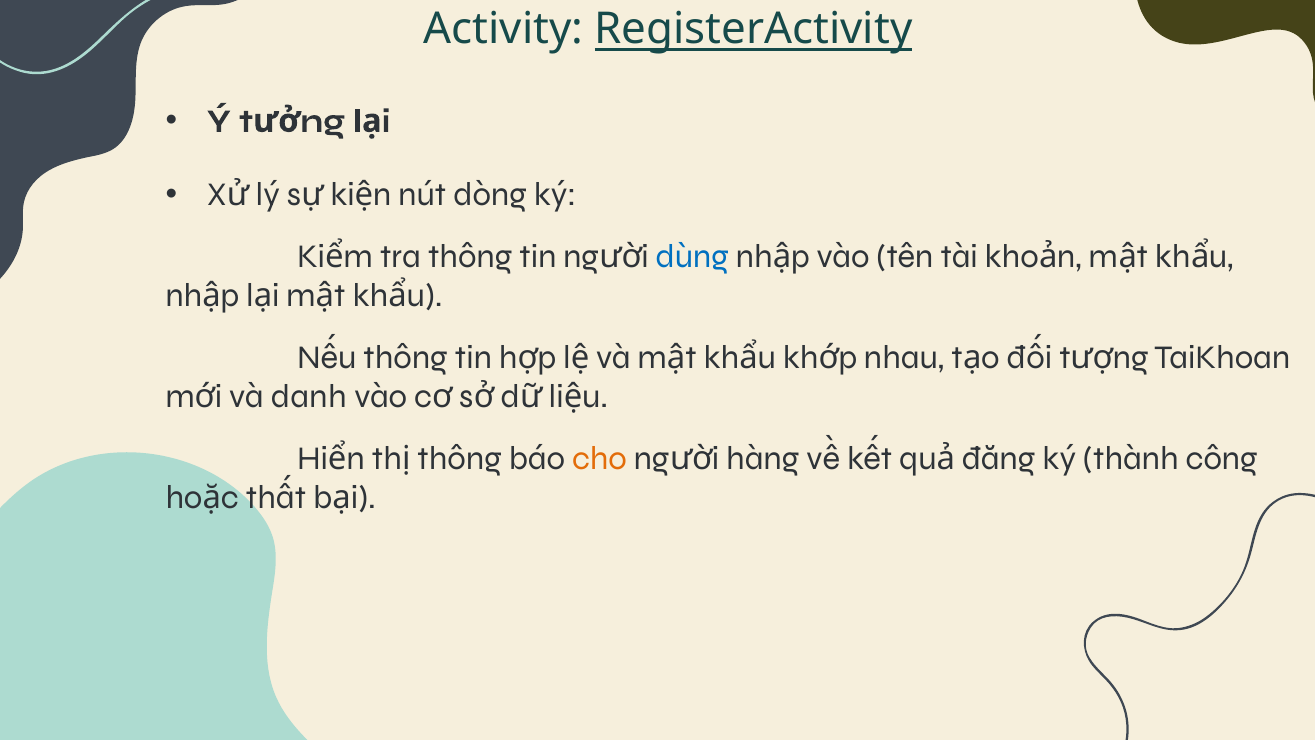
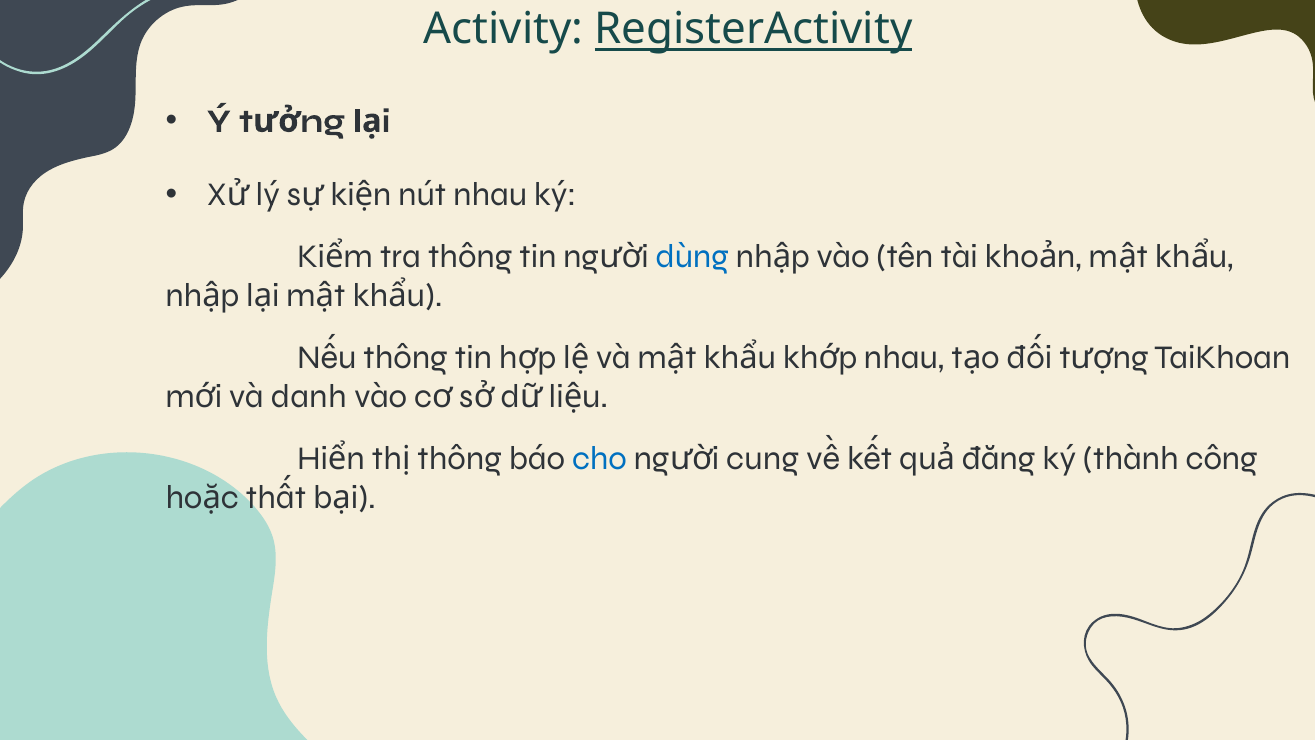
nút dòng: dòng -> nhau
cho colour: orange -> blue
hàng: hàng -> cung
